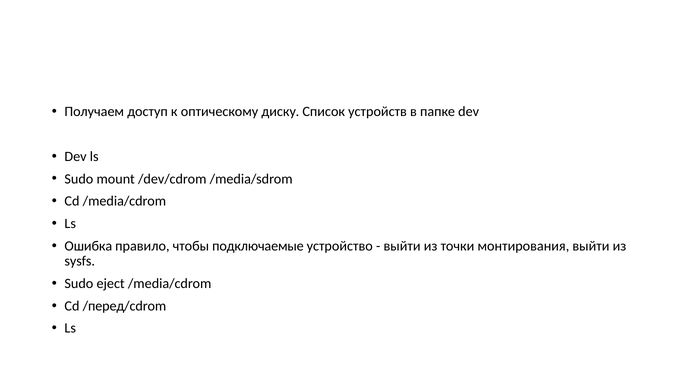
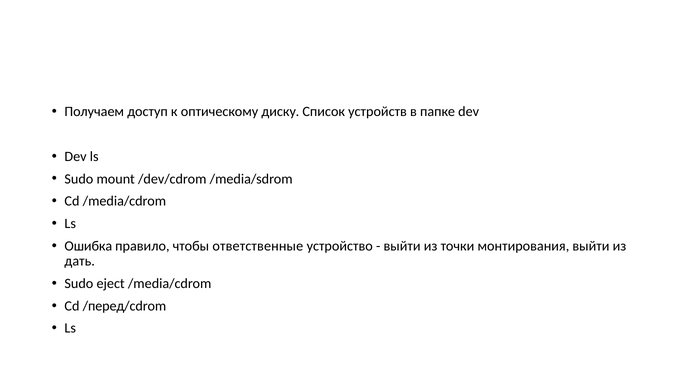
подключаемые: подключаемые -> ответственные
sysfs: sysfs -> дать
